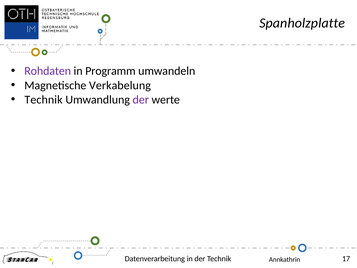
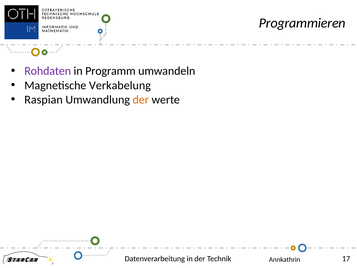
Spanholzplatte: Spanholzplatte -> Programmieren
Technik at (44, 100): Technik -> Raspian
der at (141, 100) colour: purple -> orange
